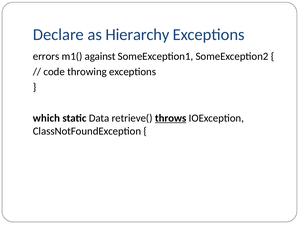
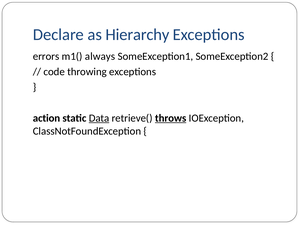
against: against -> always
which: which -> action
Data underline: none -> present
